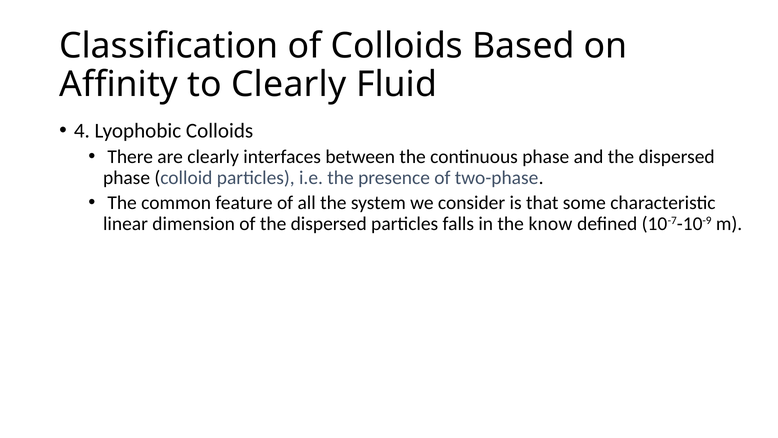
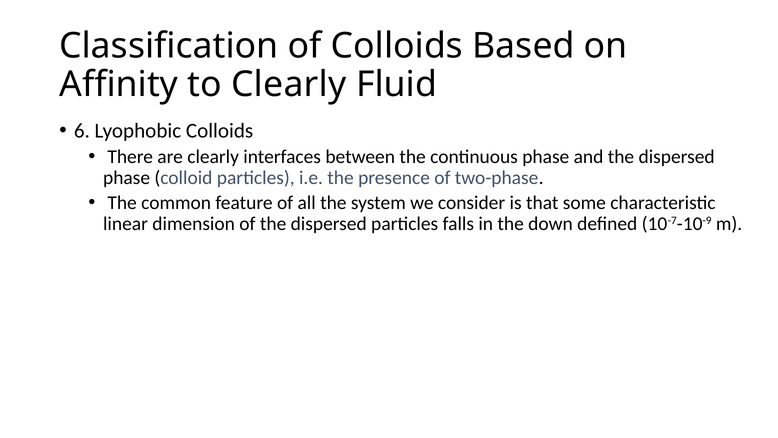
4: 4 -> 6
know: know -> down
